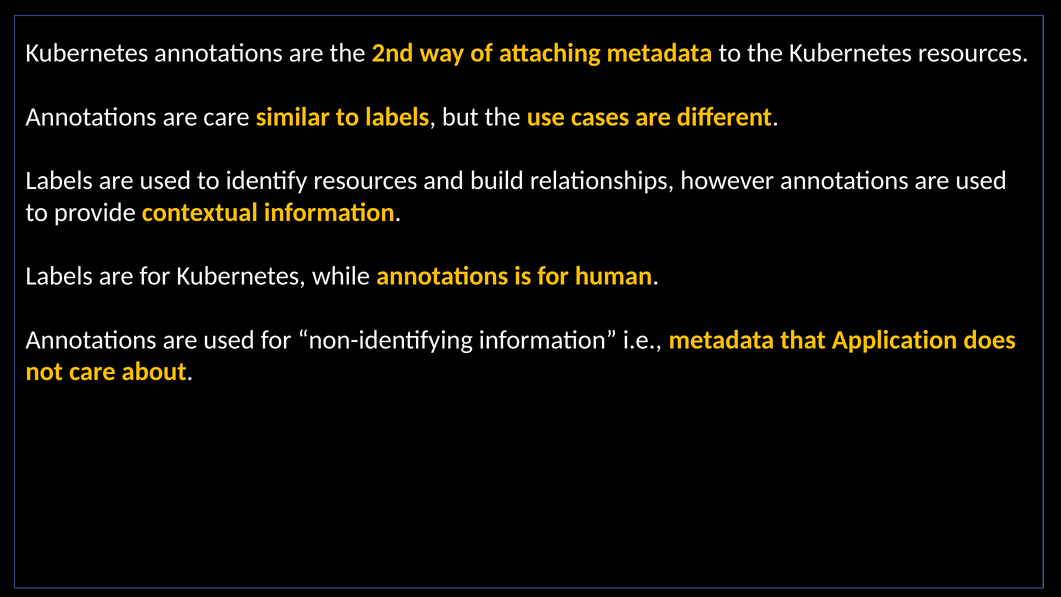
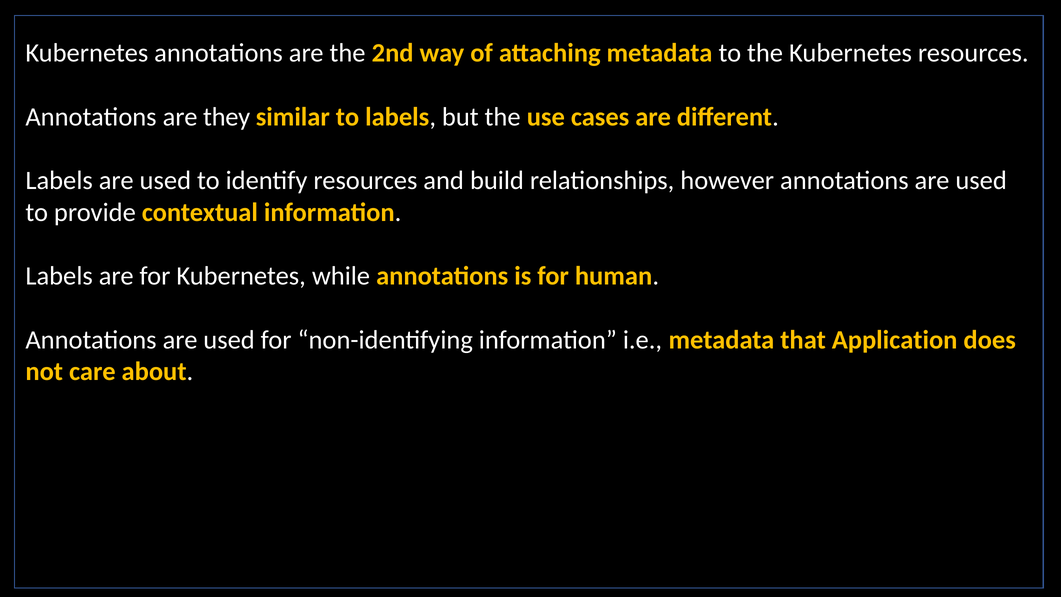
are care: care -> they
